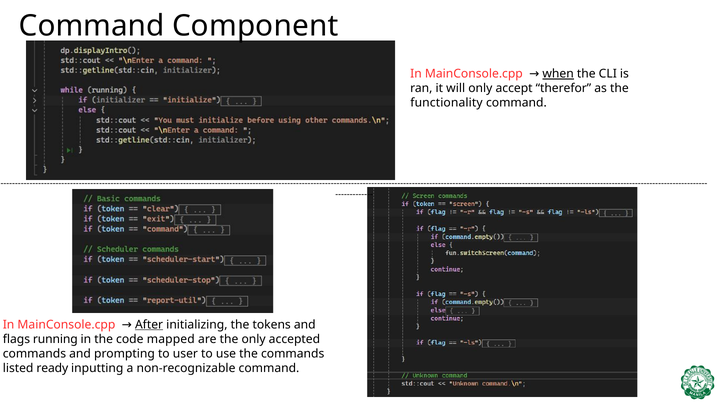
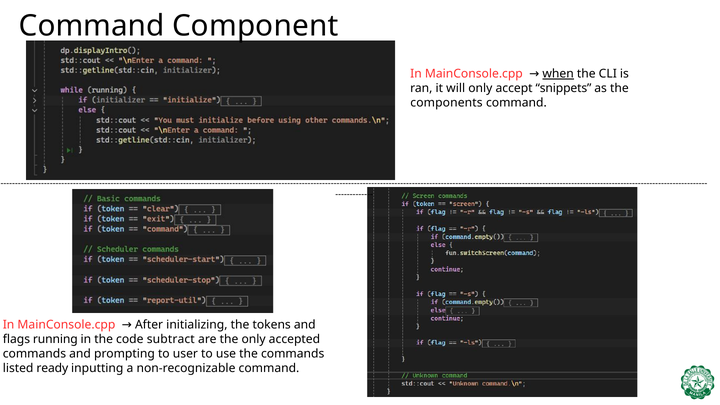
therefor: therefor -> snippets
functionality: functionality -> components
After underline: present -> none
mapped: mapped -> subtract
